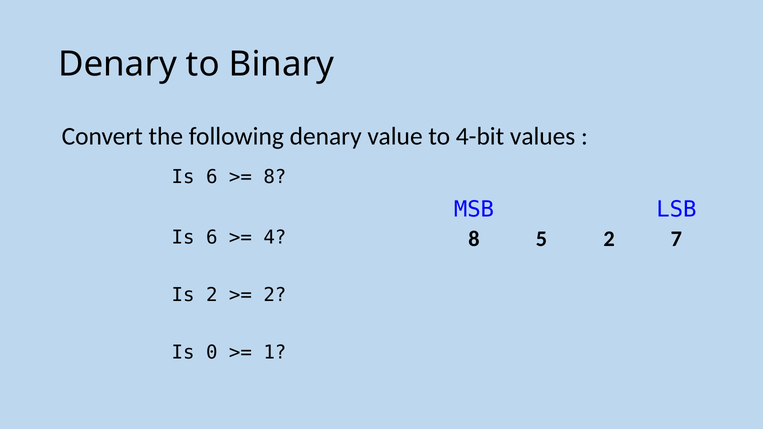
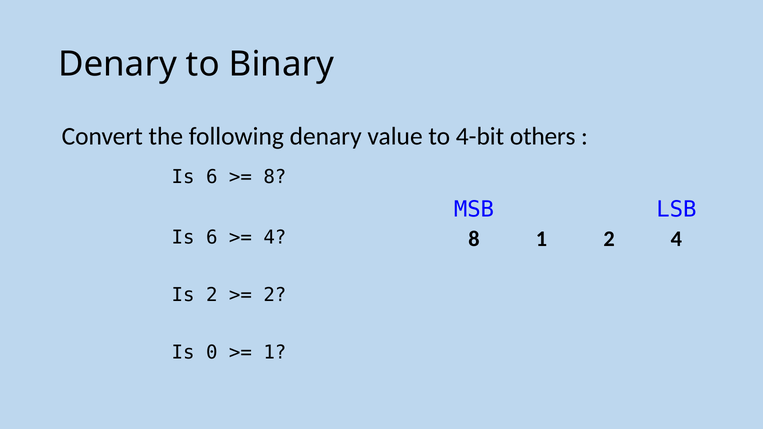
values: values -> others
8 5: 5 -> 1
2 7: 7 -> 4
